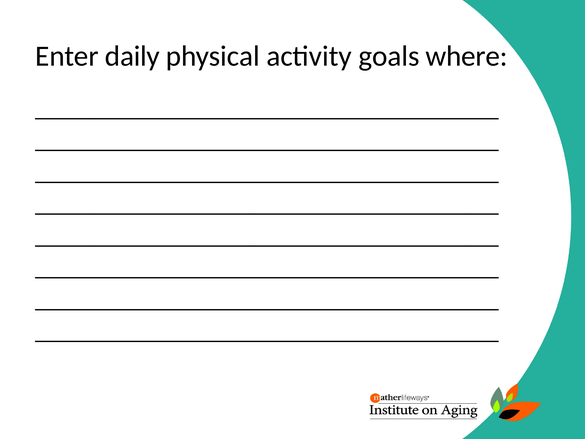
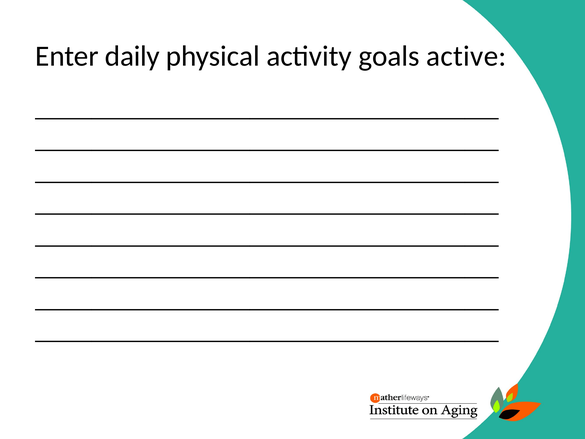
where: where -> active
